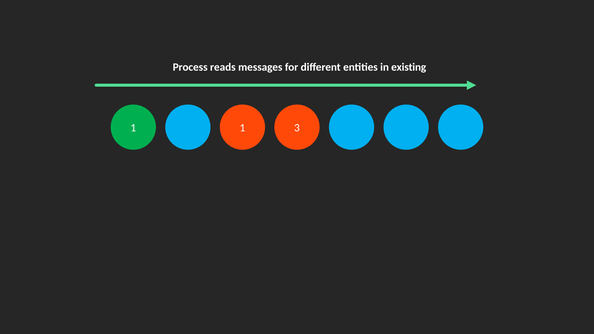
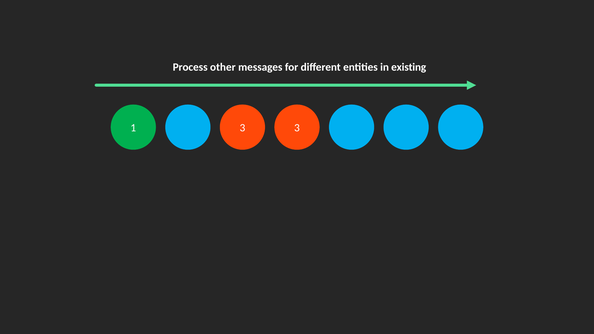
reads: reads -> other
1 1: 1 -> 3
